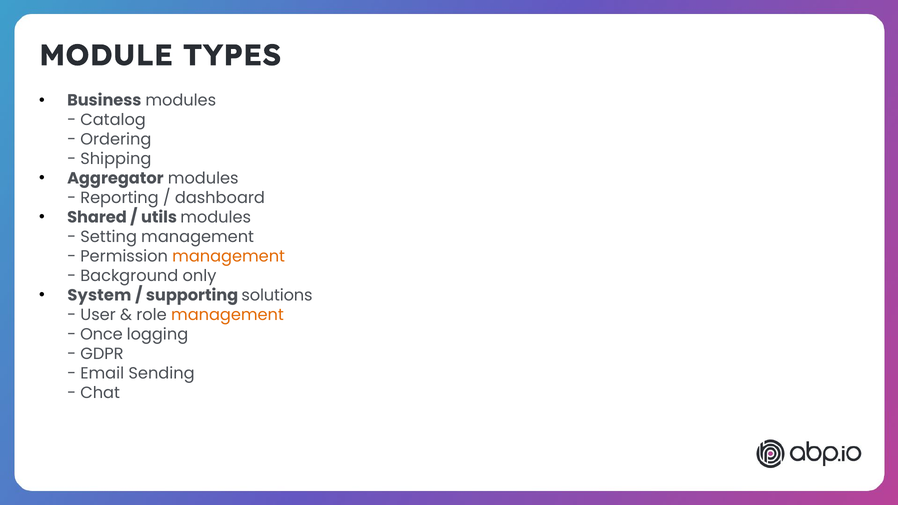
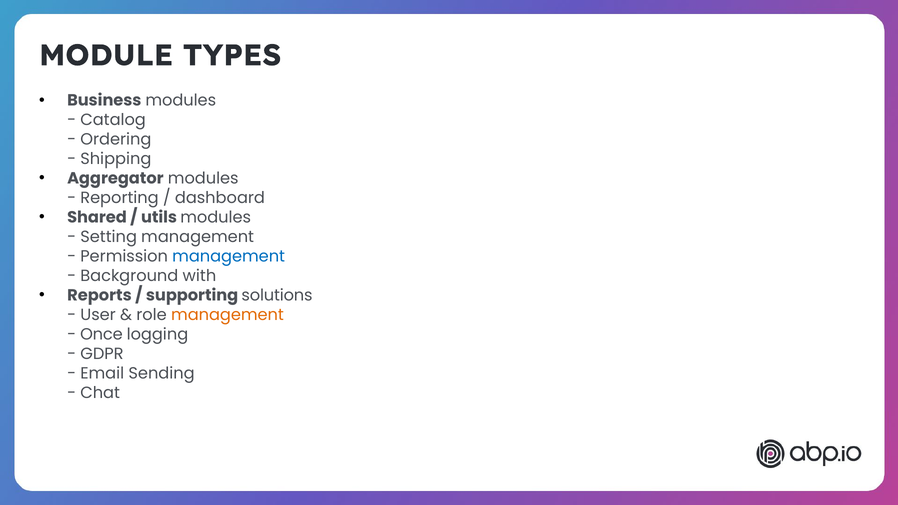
management at (229, 257) colour: orange -> blue
only: only -> with
System: System -> Reports
